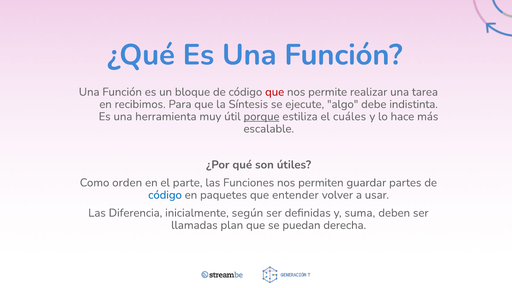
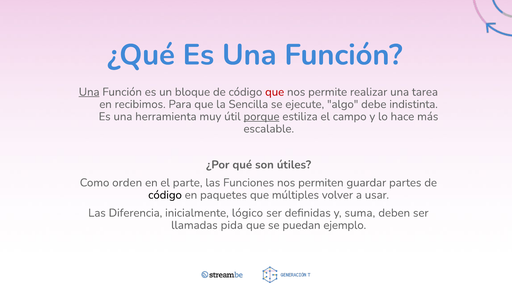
Una at (89, 92) underline: none -> present
Síntesis: Síntesis -> Sencilla
cuáles: cuáles -> campo
código at (165, 195) colour: blue -> black
entender: entender -> múltiples
según: según -> lógico
plan: plan -> pida
derecha: derecha -> ejemplo
